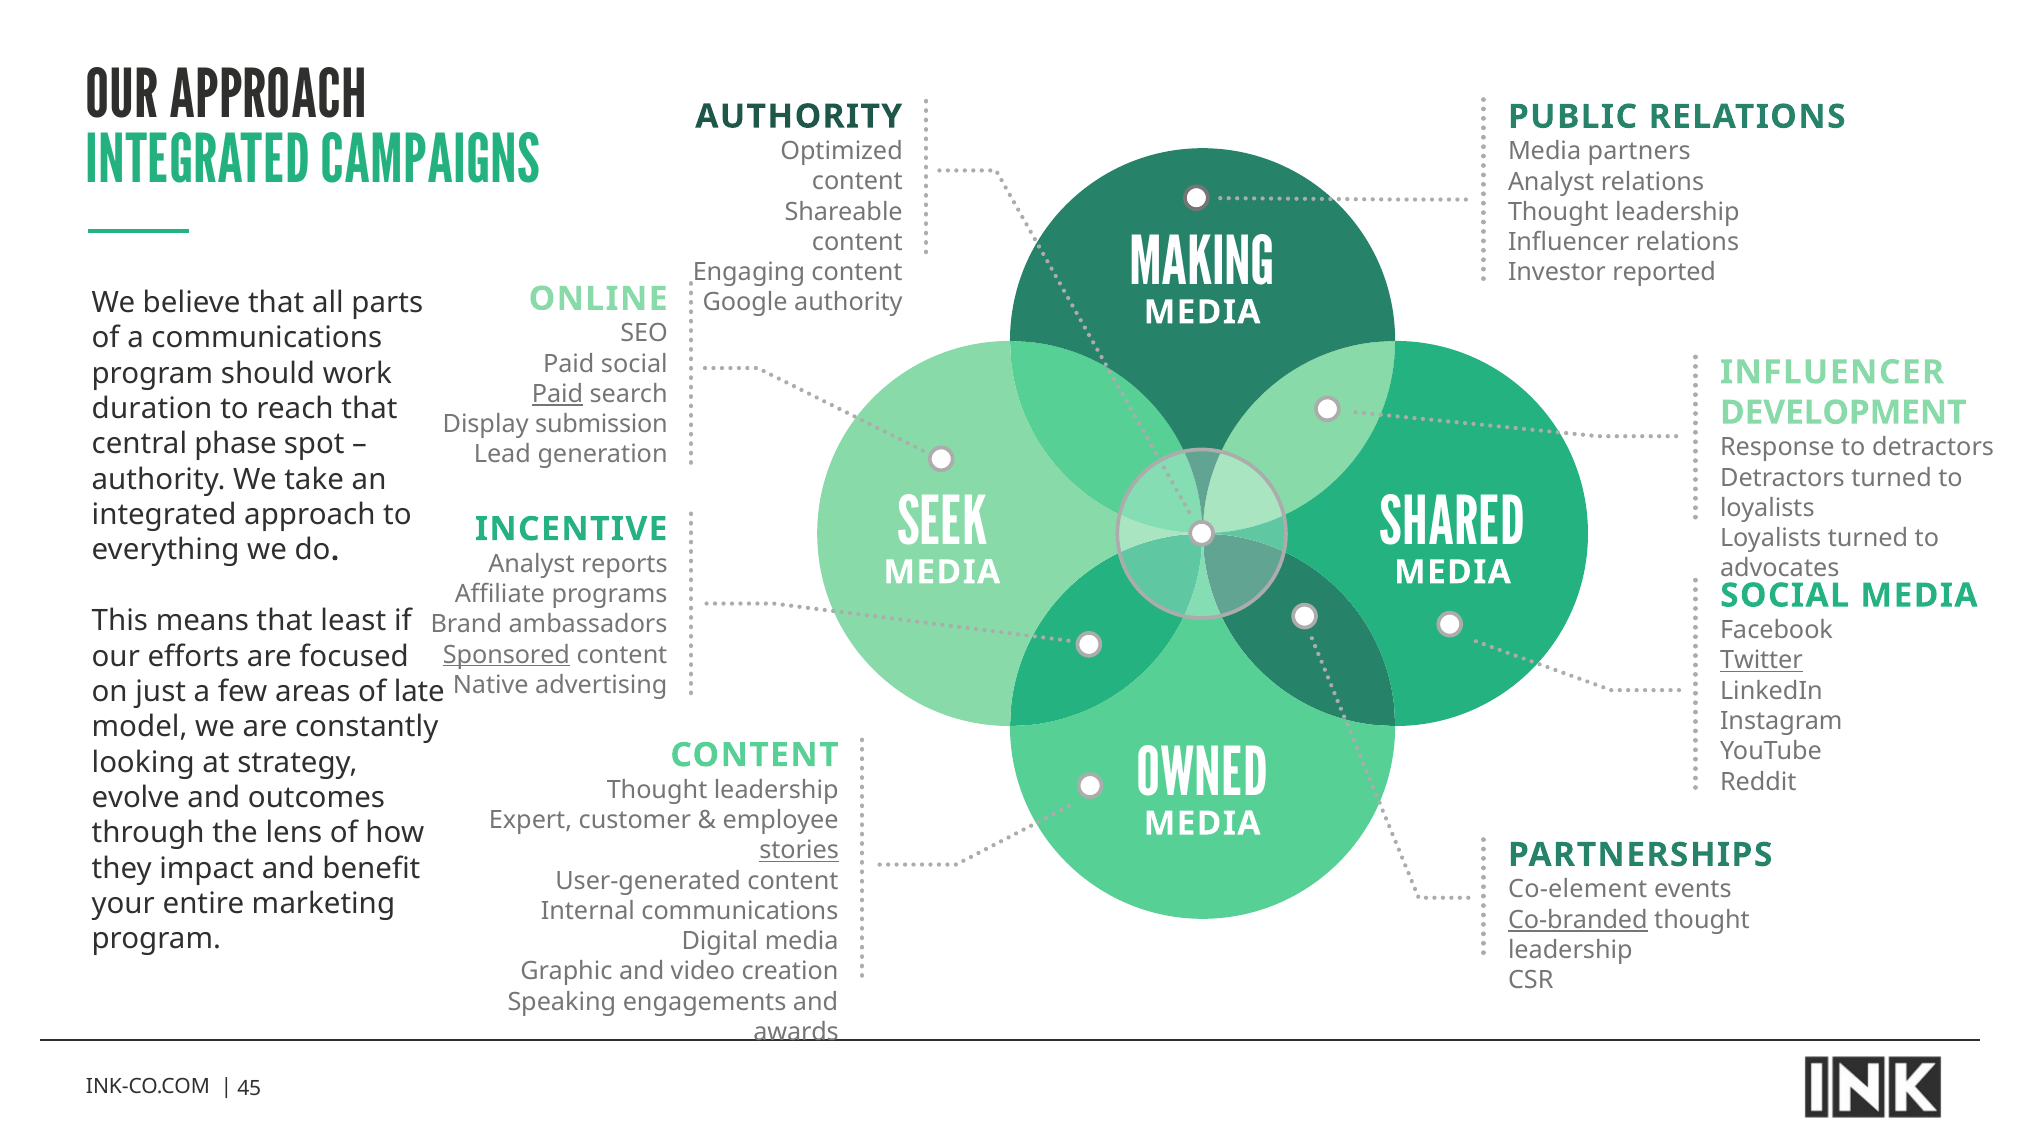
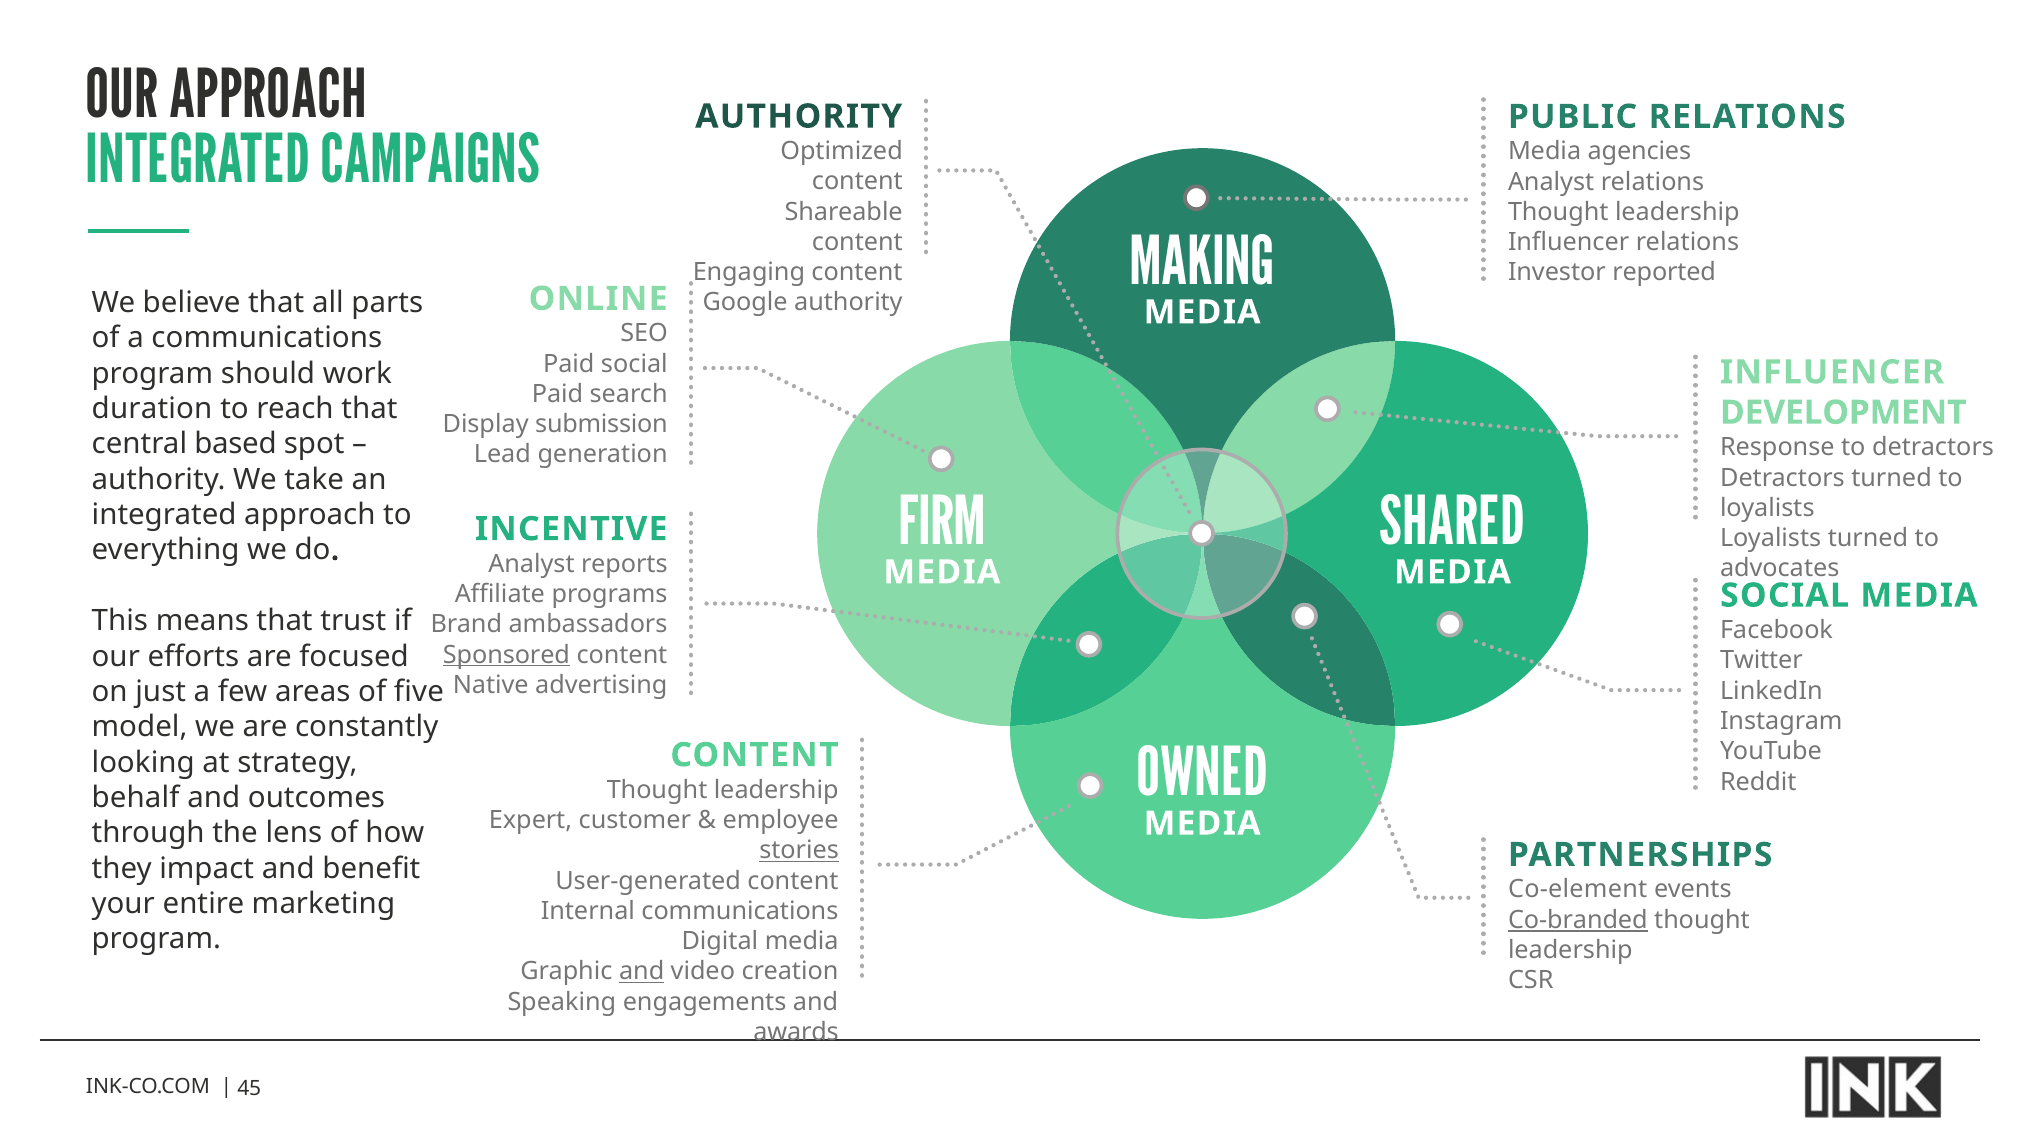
partners: partners -> agencies
Paid at (557, 394) underline: present -> none
phase: phase -> based
SEEK: SEEK -> FIRM
least: least -> trust
Twitter underline: present -> none
late: late -> five
evolve: evolve -> behalf
and at (642, 972) underline: none -> present
